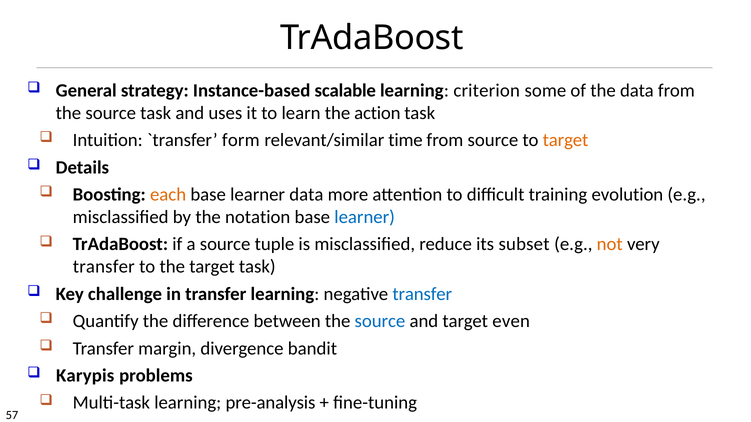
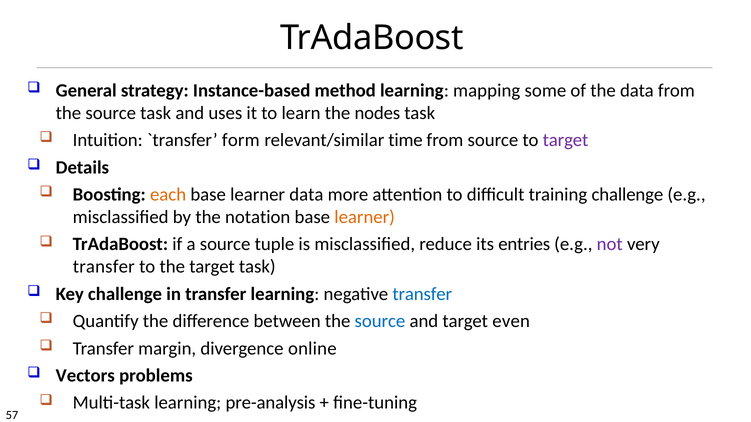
scalable: scalable -> method
criterion: criterion -> mapping
action: action -> nodes
target at (566, 140) colour: orange -> purple
training evolution: evolution -> challenge
learner at (365, 217) colour: blue -> orange
subset: subset -> entries
not colour: orange -> purple
bandit: bandit -> online
Karypis: Karypis -> Vectors
